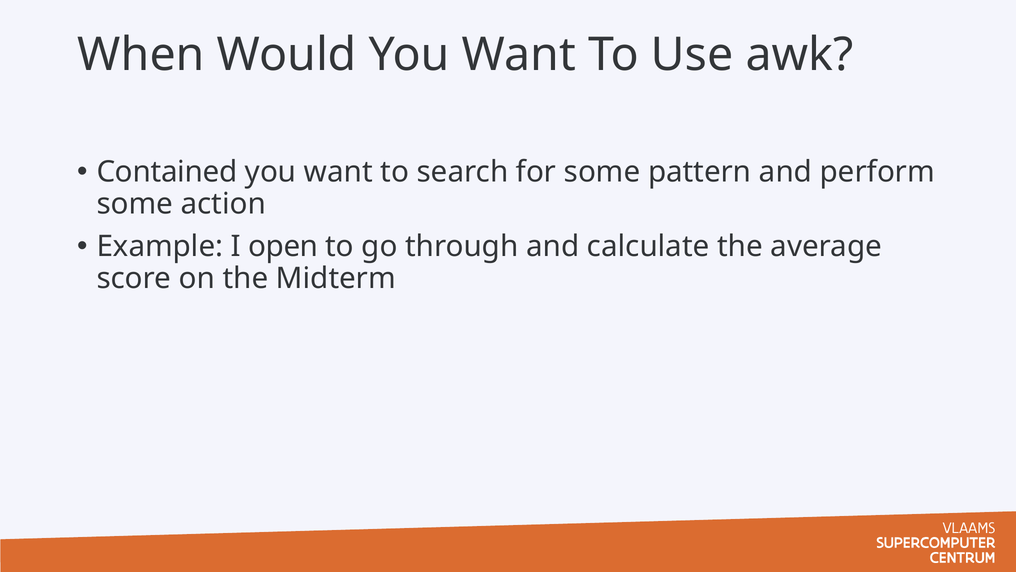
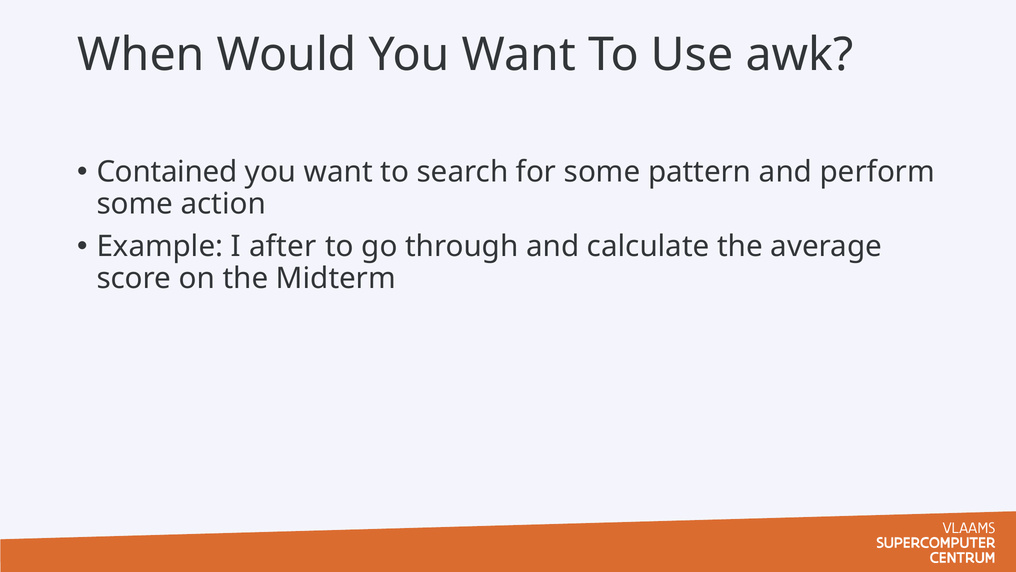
open: open -> after
